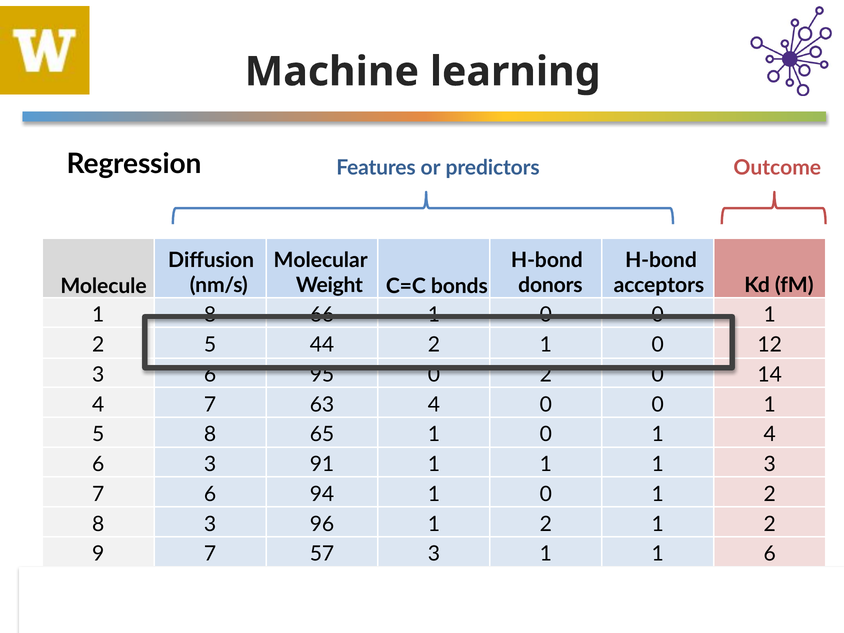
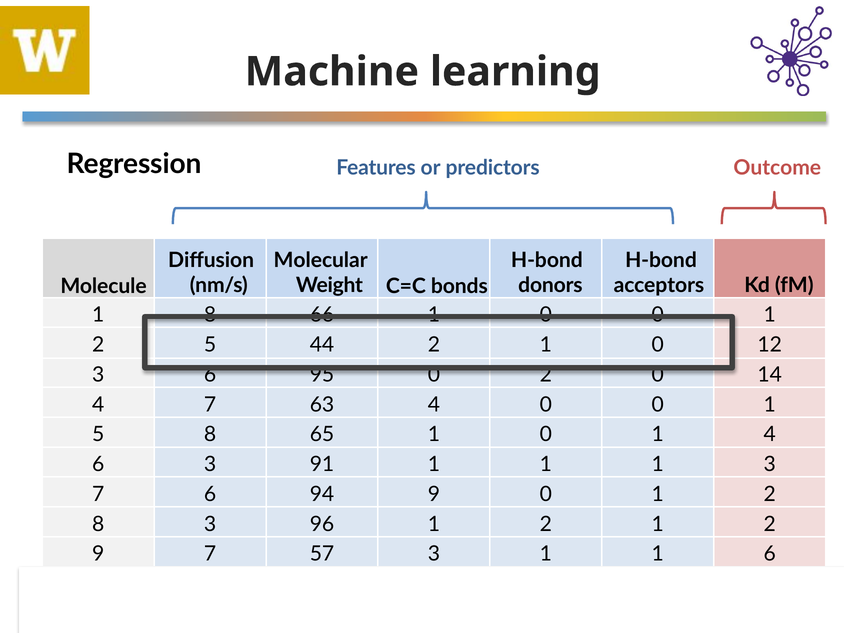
94 1: 1 -> 9
